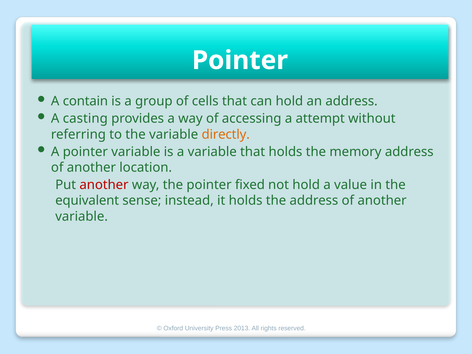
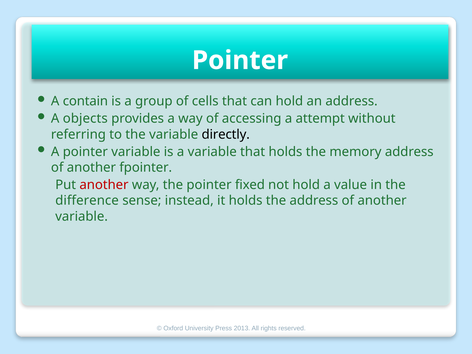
casting: casting -> objects
directly colour: orange -> black
location: location -> fpointer
equivalent: equivalent -> difference
